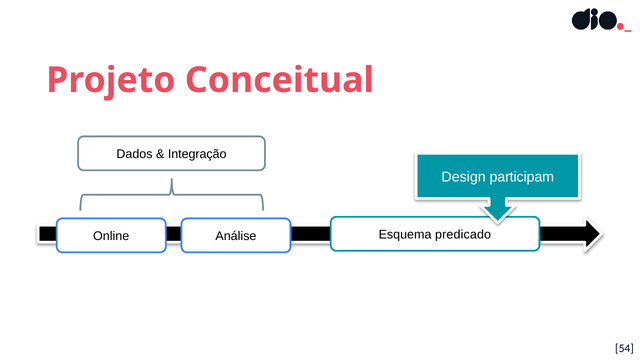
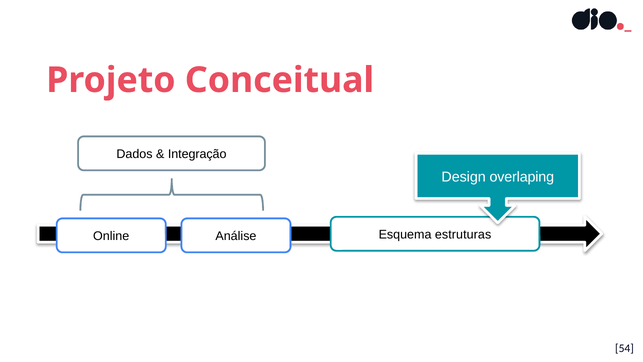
participam: participam -> overlaping
predicado: predicado -> estruturas
